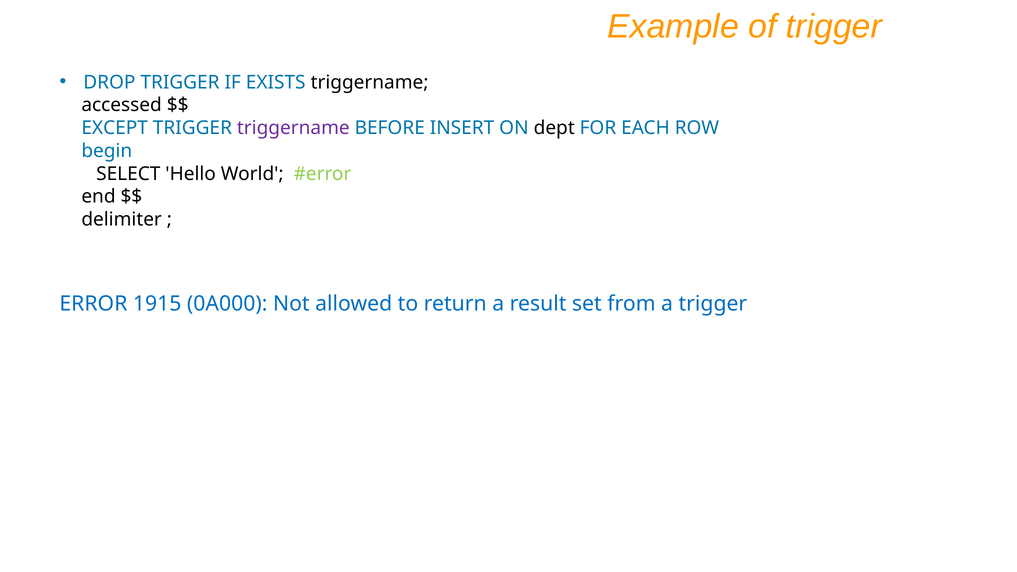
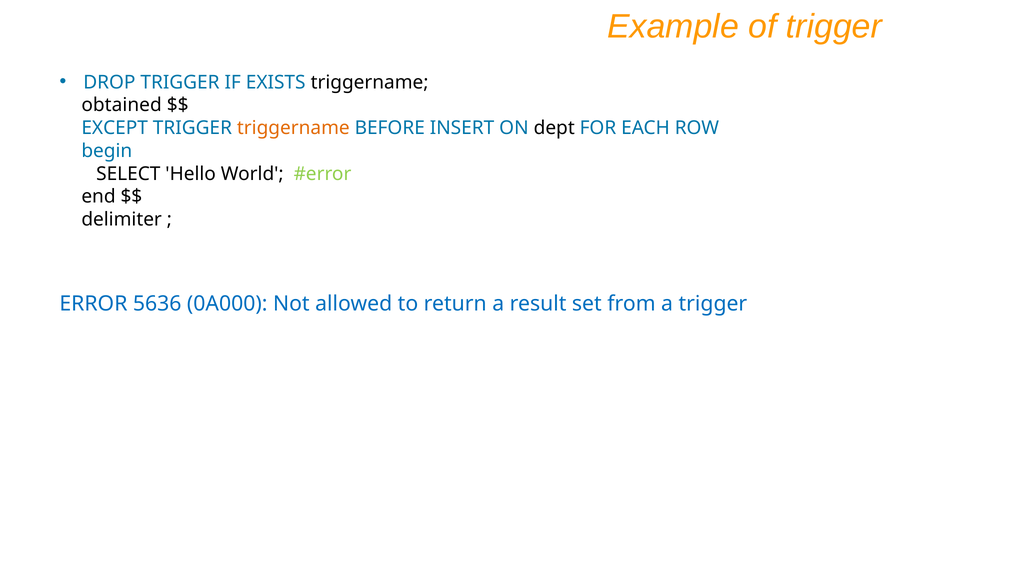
accessed: accessed -> obtained
triggername at (293, 128) colour: purple -> orange
1915: 1915 -> 5636
